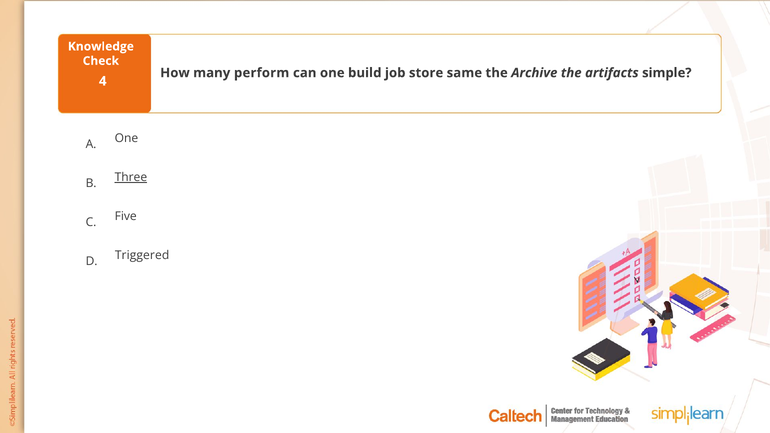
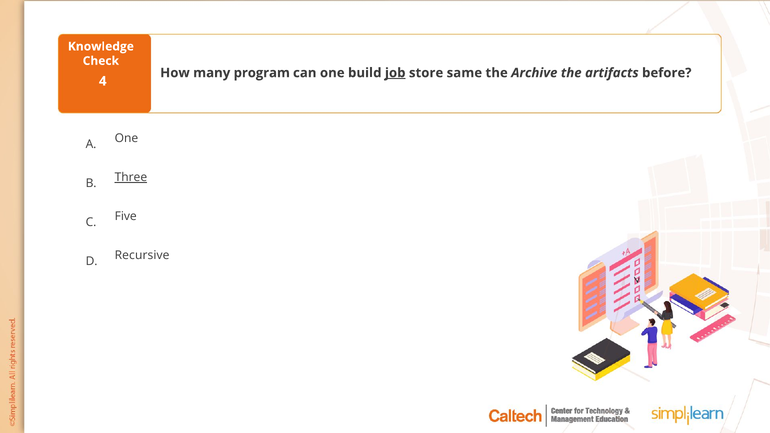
perform: perform -> program
job underline: none -> present
simple: simple -> before
Triggered: Triggered -> Recursive
